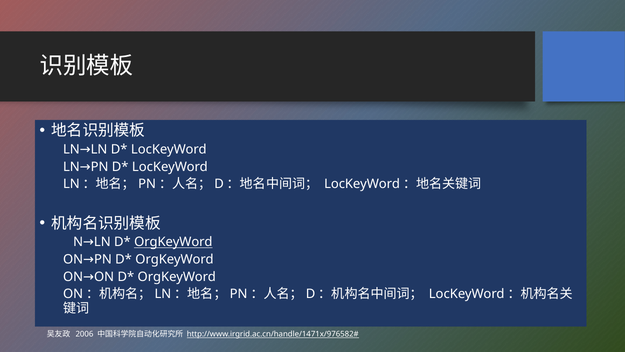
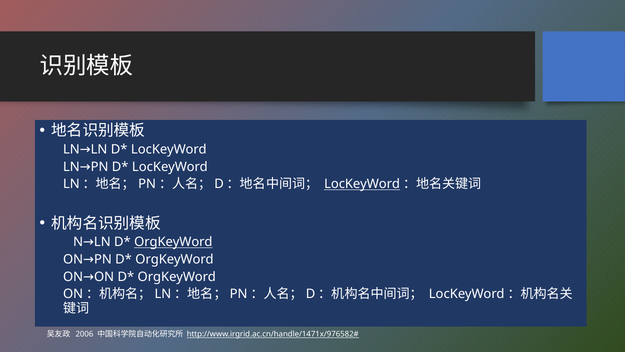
LocKeyWord at (362, 184) underline: none -> present
